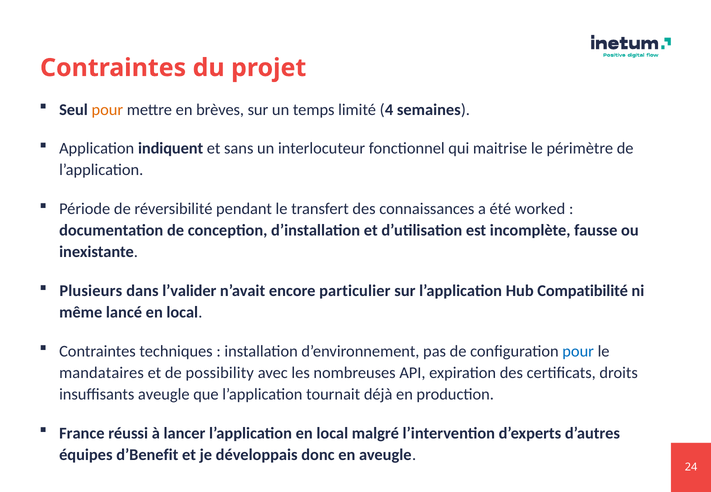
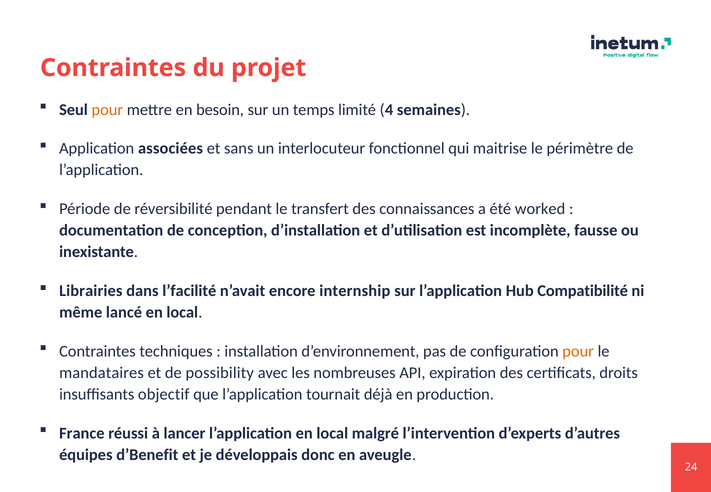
brèves: brèves -> besoin
indiquent: indiquent -> associées
Plusieurs: Plusieurs -> Librairies
l’valider: l’valider -> l’facilité
particulier: particulier -> internship
pour at (578, 351) colour: blue -> orange
insuffisants aveugle: aveugle -> objectif
